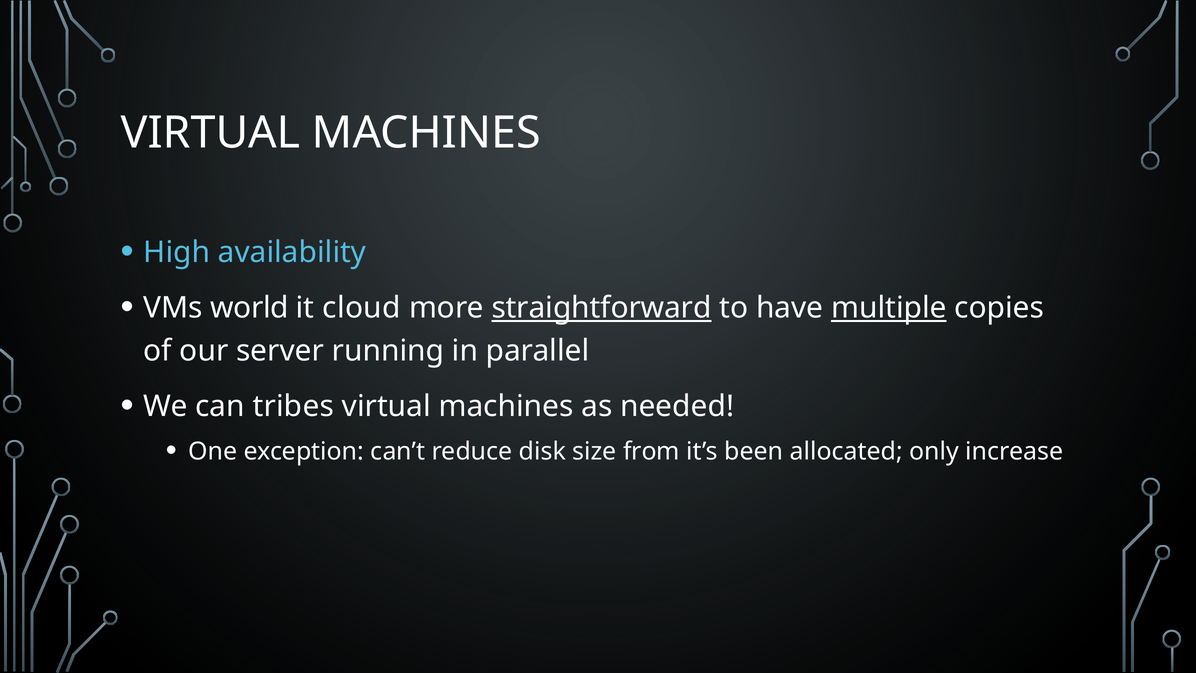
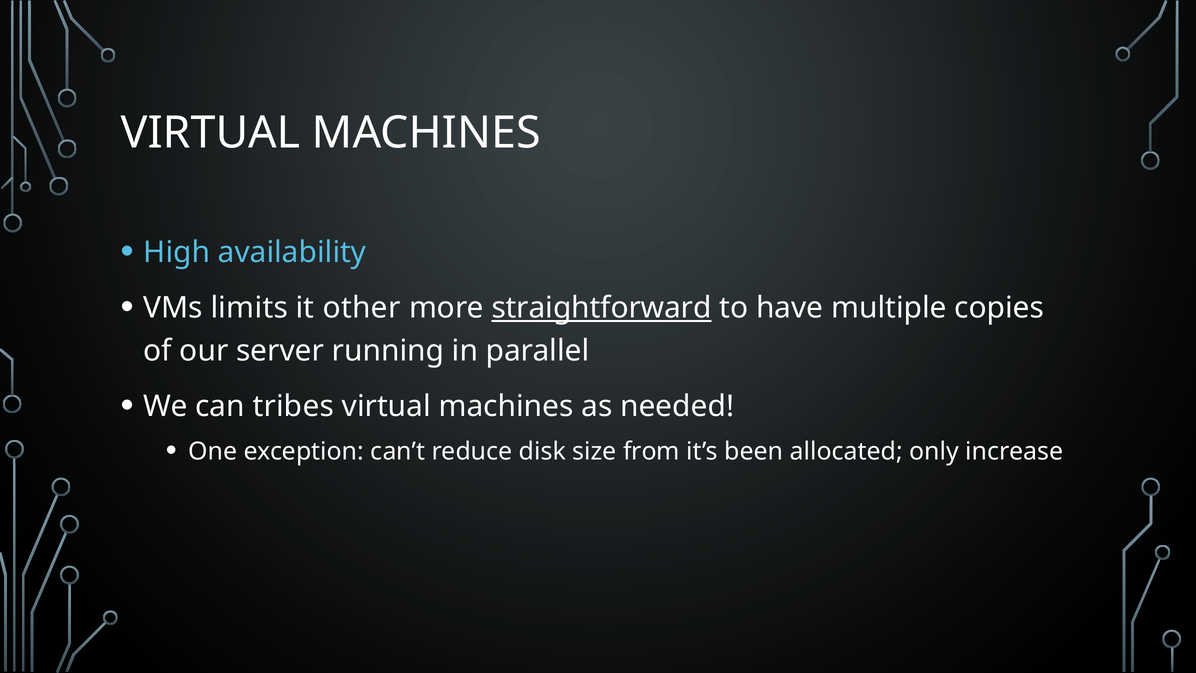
world: world -> limits
cloud: cloud -> other
multiple underline: present -> none
